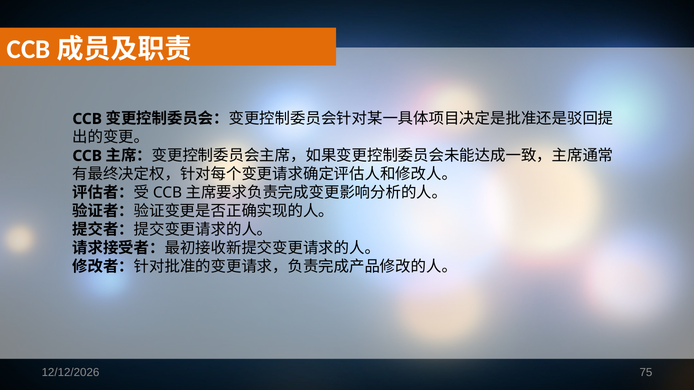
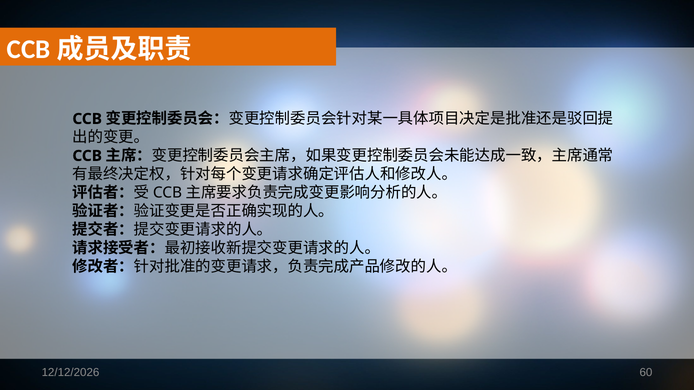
75: 75 -> 60
